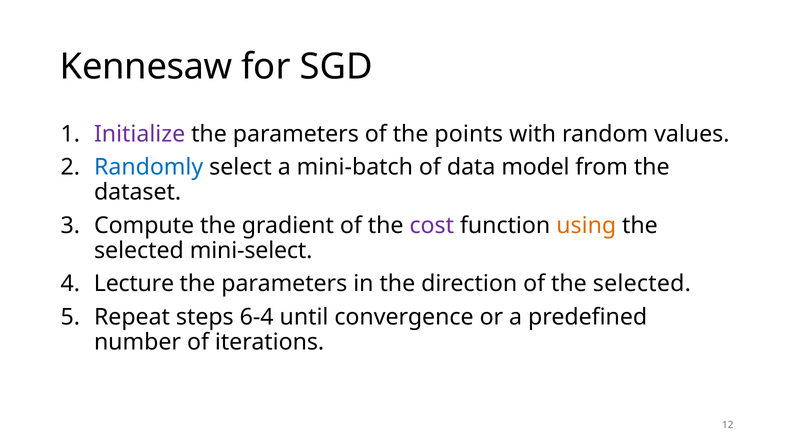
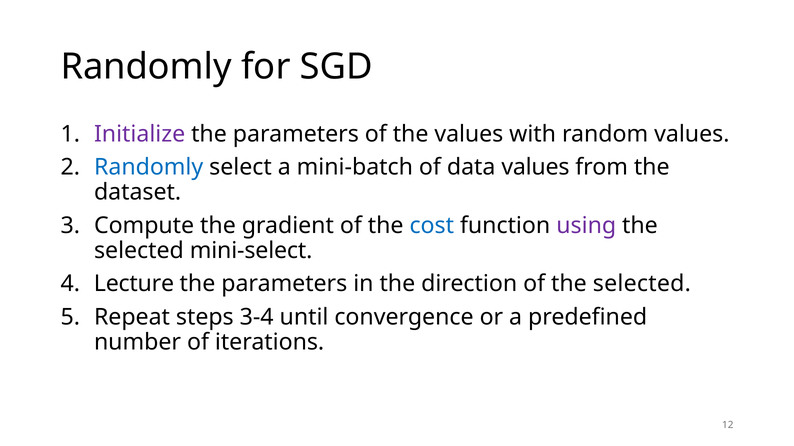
Kennesaw at (146, 67): Kennesaw -> Randomly
the points: points -> values
data model: model -> values
cost colour: purple -> blue
using colour: orange -> purple
6-4: 6-4 -> 3-4
